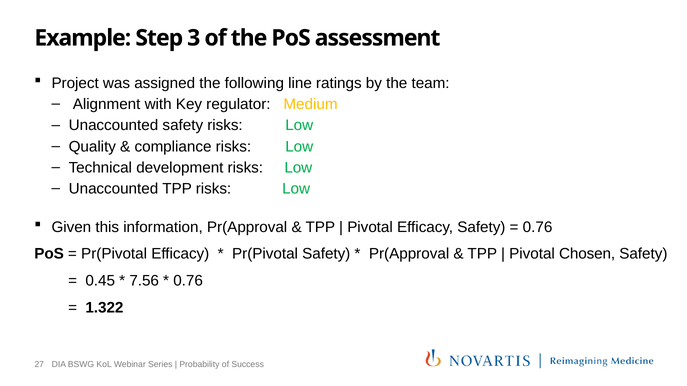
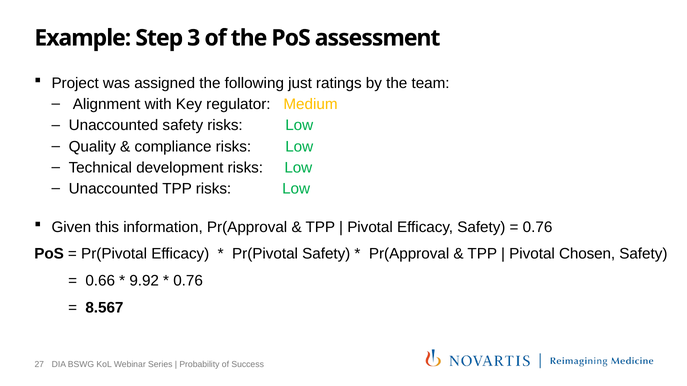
line: line -> just
0.45: 0.45 -> 0.66
7.56: 7.56 -> 9.92
1.322: 1.322 -> 8.567
